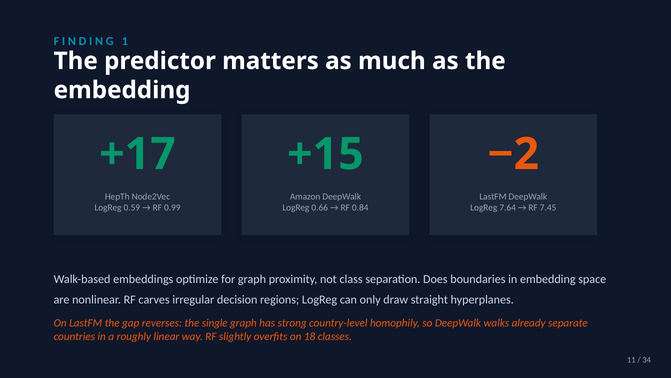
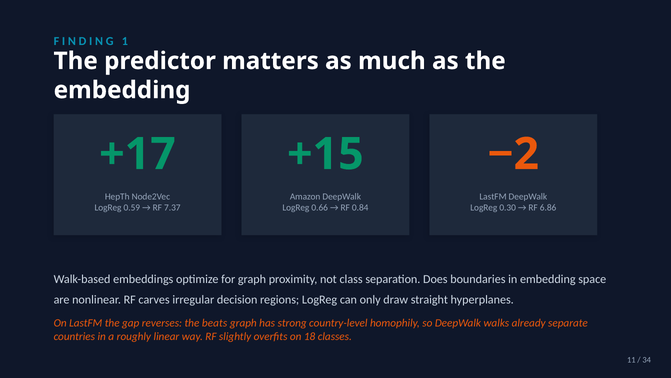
0.99: 0.99 -> 7.37
7.64: 7.64 -> 0.30
7.45: 7.45 -> 6.86
single: single -> beats
